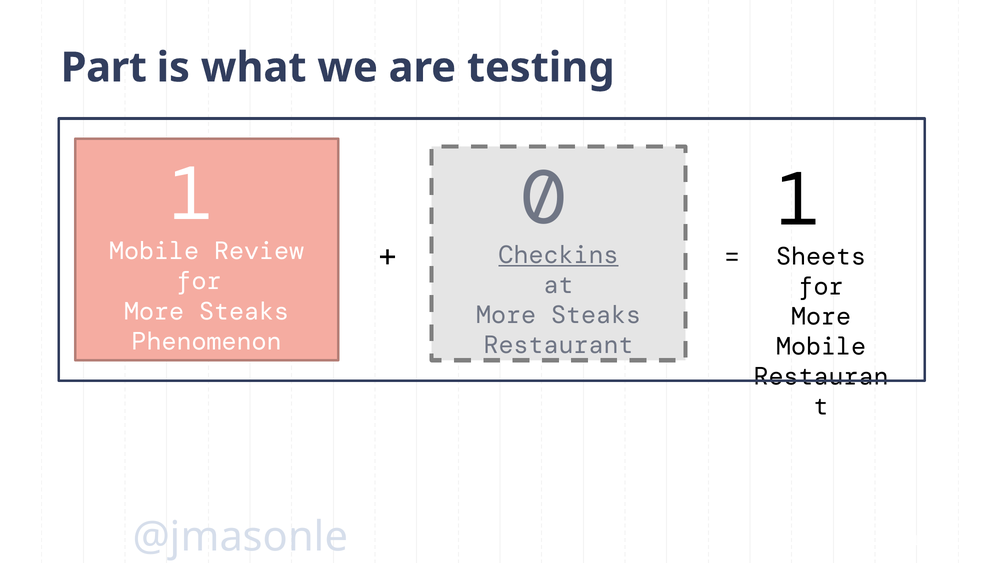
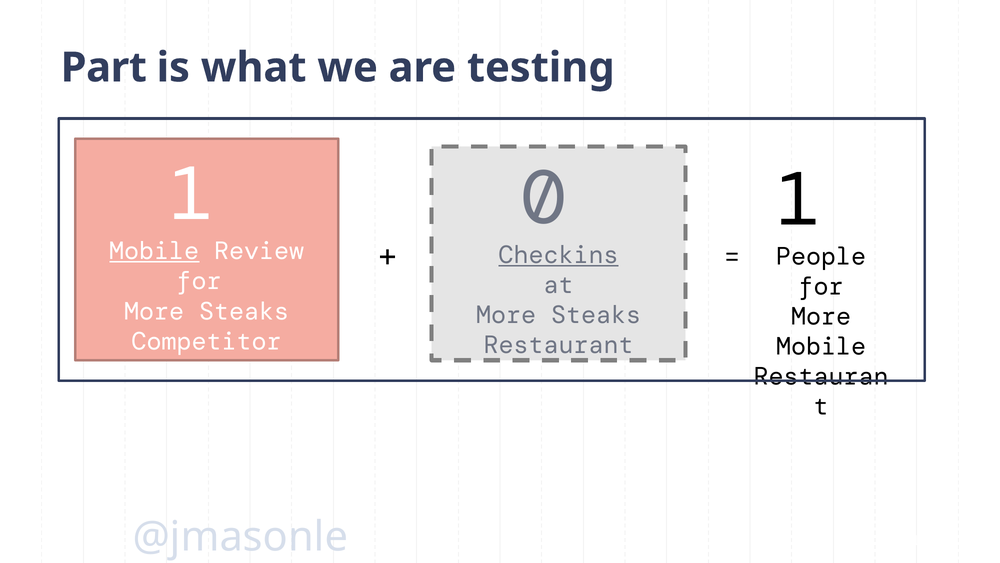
Mobile at (154, 251) underline: none -> present
Sheets: Sheets -> People
Phenomenon: Phenomenon -> Competitor
